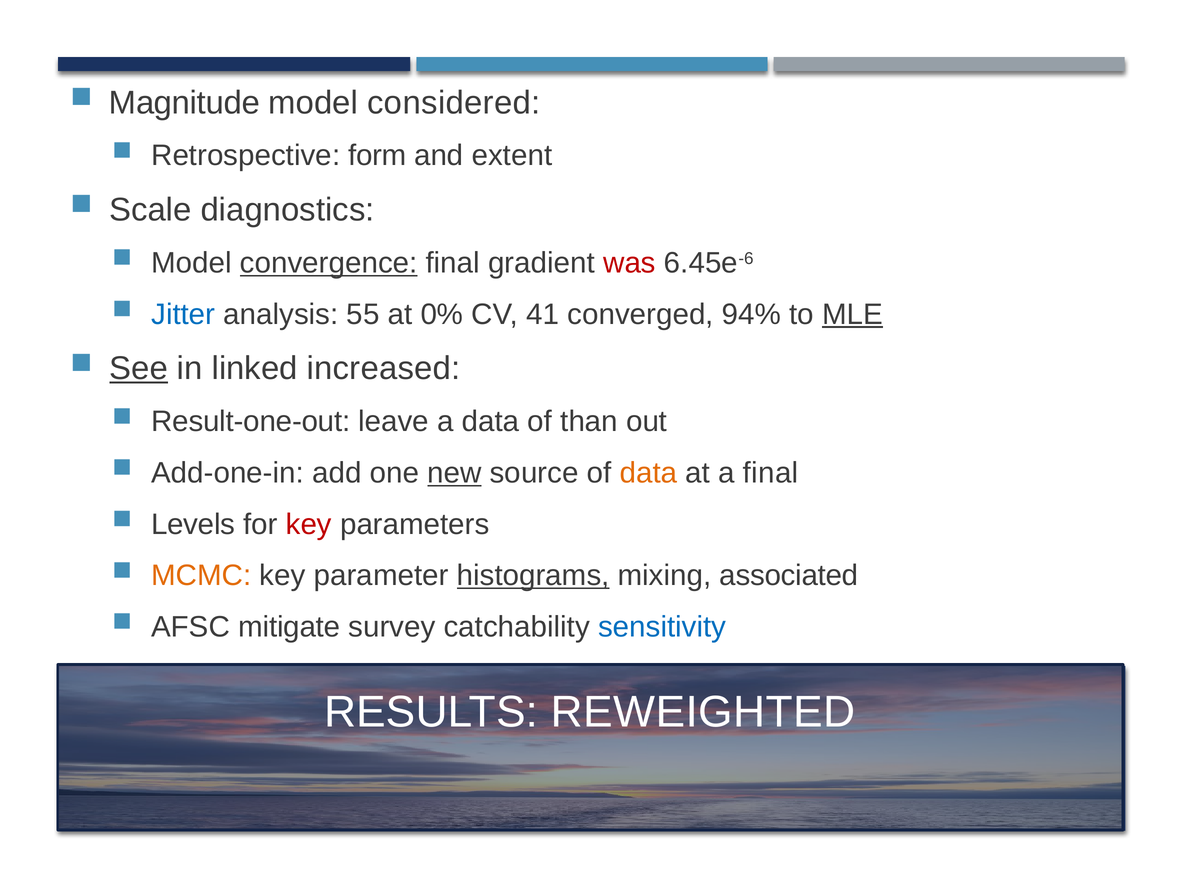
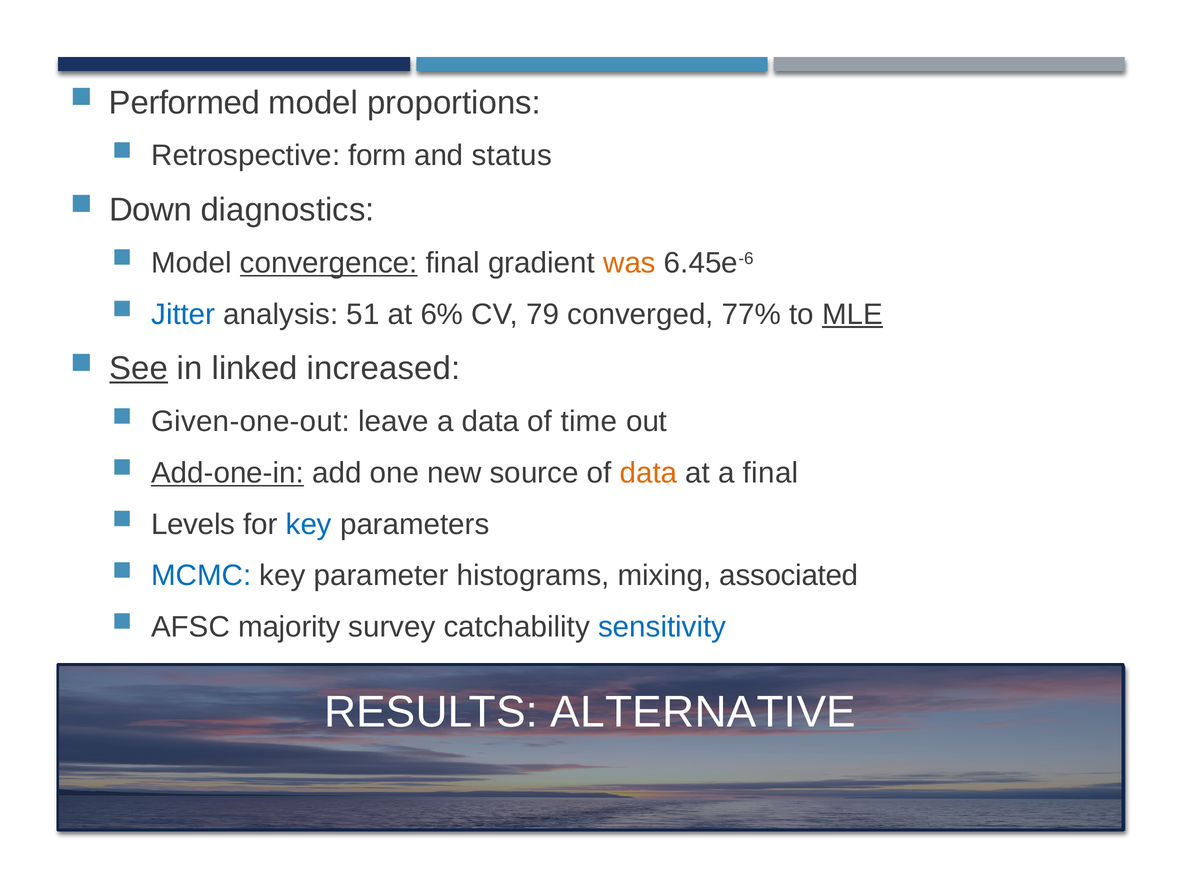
Magnitude: Magnitude -> Performed
considered: considered -> proportions
extent: extent -> status
Scale: Scale -> Down
was colour: red -> orange
55: 55 -> 51
0%: 0% -> 6%
41: 41 -> 79
94%: 94% -> 77%
Result-one-out: Result-one-out -> Given-one-out
than: than -> time
Add-one-in underline: none -> present
new underline: present -> none
key at (309, 524) colour: red -> blue
MCMC colour: orange -> blue
histograms underline: present -> none
mitigate: mitigate -> majority
REWEIGHTED: REWEIGHTED -> ALTERNATIVE
